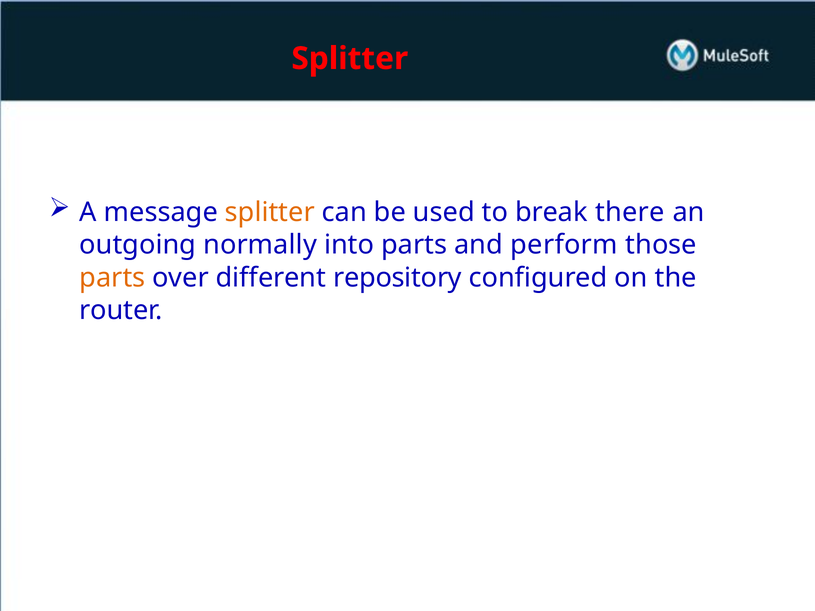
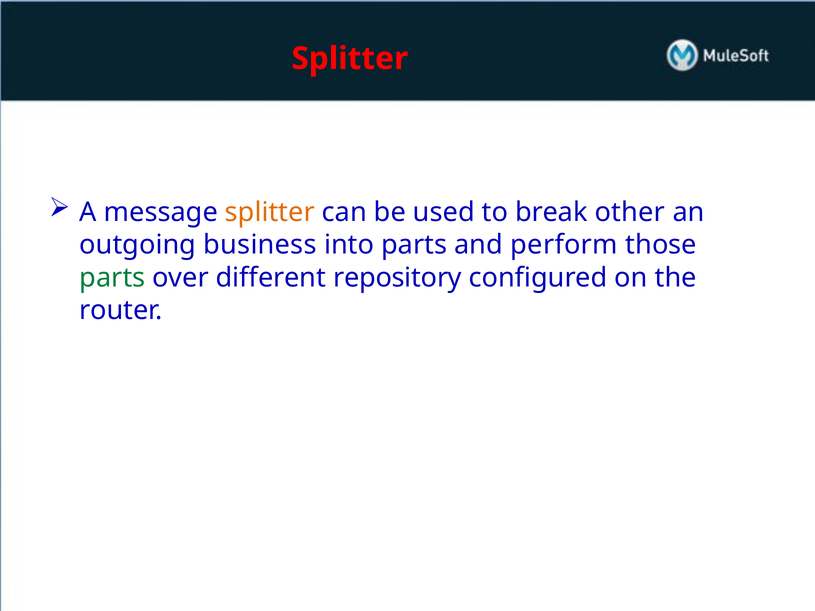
there: there -> other
normally: normally -> business
parts at (112, 278) colour: orange -> green
